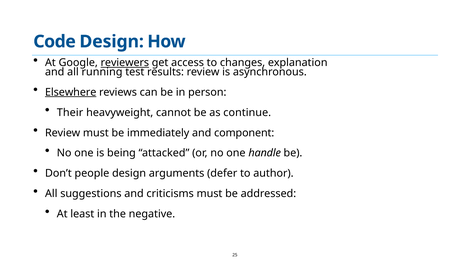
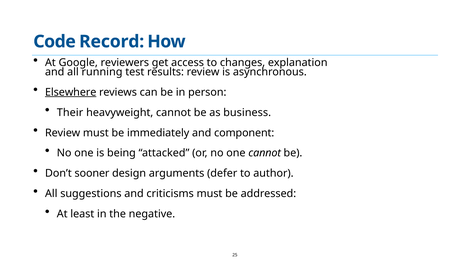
Code Design: Design -> Record
reviewers underline: present -> none
continue: continue -> business
one handle: handle -> cannot
people: people -> sooner
